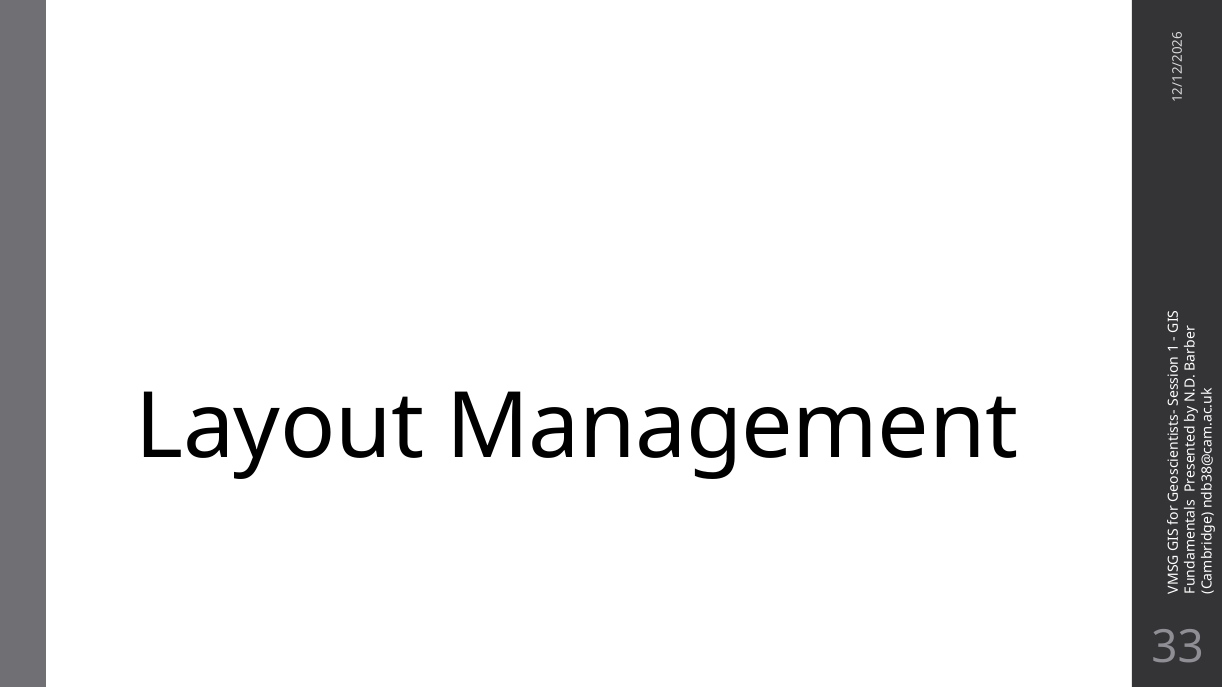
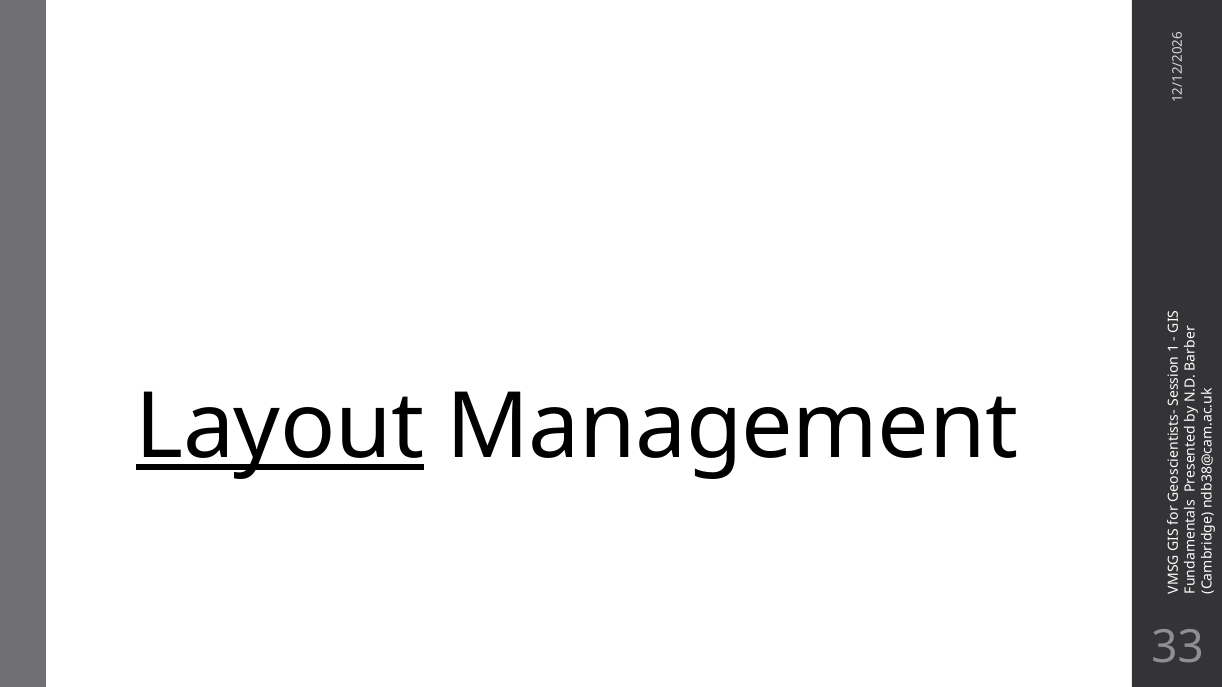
Layout underline: none -> present
